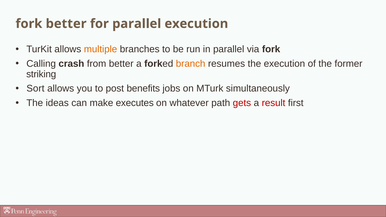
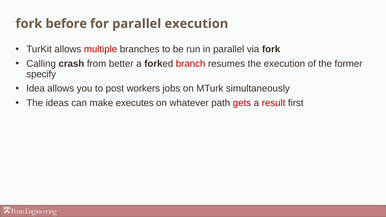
fork better: better -> before
multiple colour: orange -> red
branch colour: orange -> red
striking: striking -> specify
Sort: Sort -> Idea
benefits: benefits -> workers
